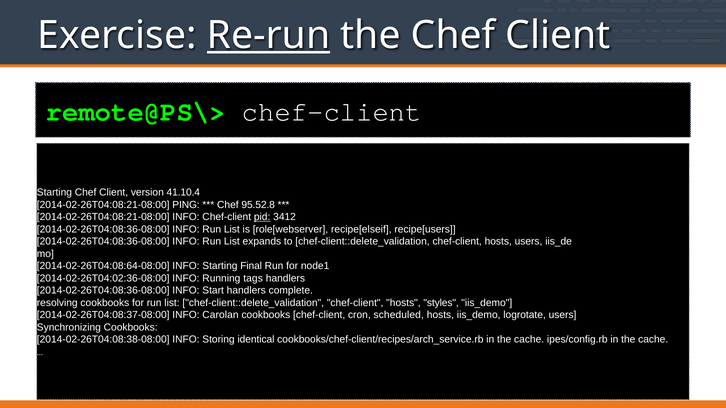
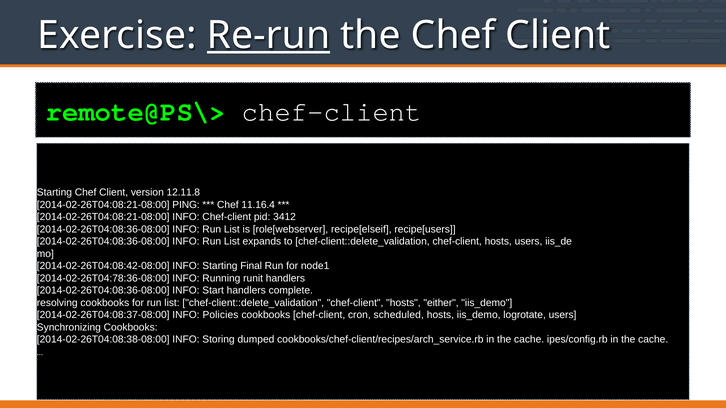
41.10.4: 41.10.4 -> 12.11.8
95.52.8: 95.52.8 -> 11.16.4
pid underline: present -> none
2014-02-26T04:08:64-08:00: 2014-02-26T04:08:64-08:00 -> 2014-02-26T04:08:42-08:00
2014-02-26T04:02:36-08:00: 2014-02-26T04:02:36-08:00 -> 2014-02-26T04:78:36-08:00
tags: tags -> runit
styles: styles -> either
Carolan: Carolan -> Policies
identical: identical -> dumped
